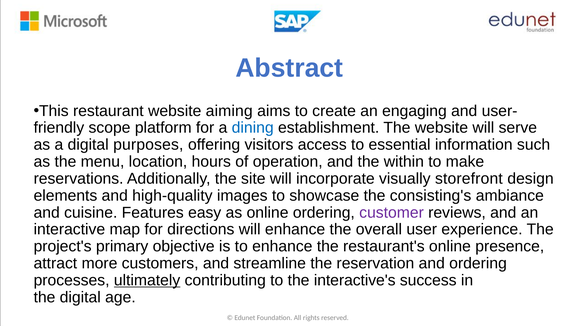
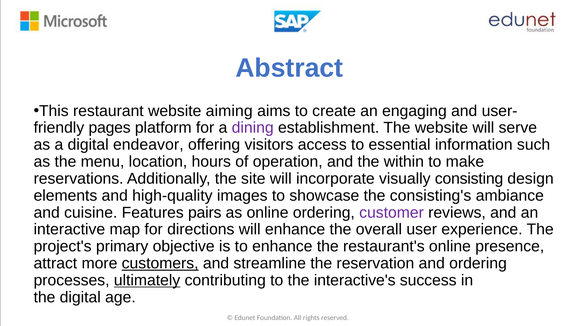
scope: scope -> pages
dining colour: blue -> purple
purposes: purposes -> endeavor
storefront: storefront -> consisting
easy: easy -> pairs
customers underline: none -> present
